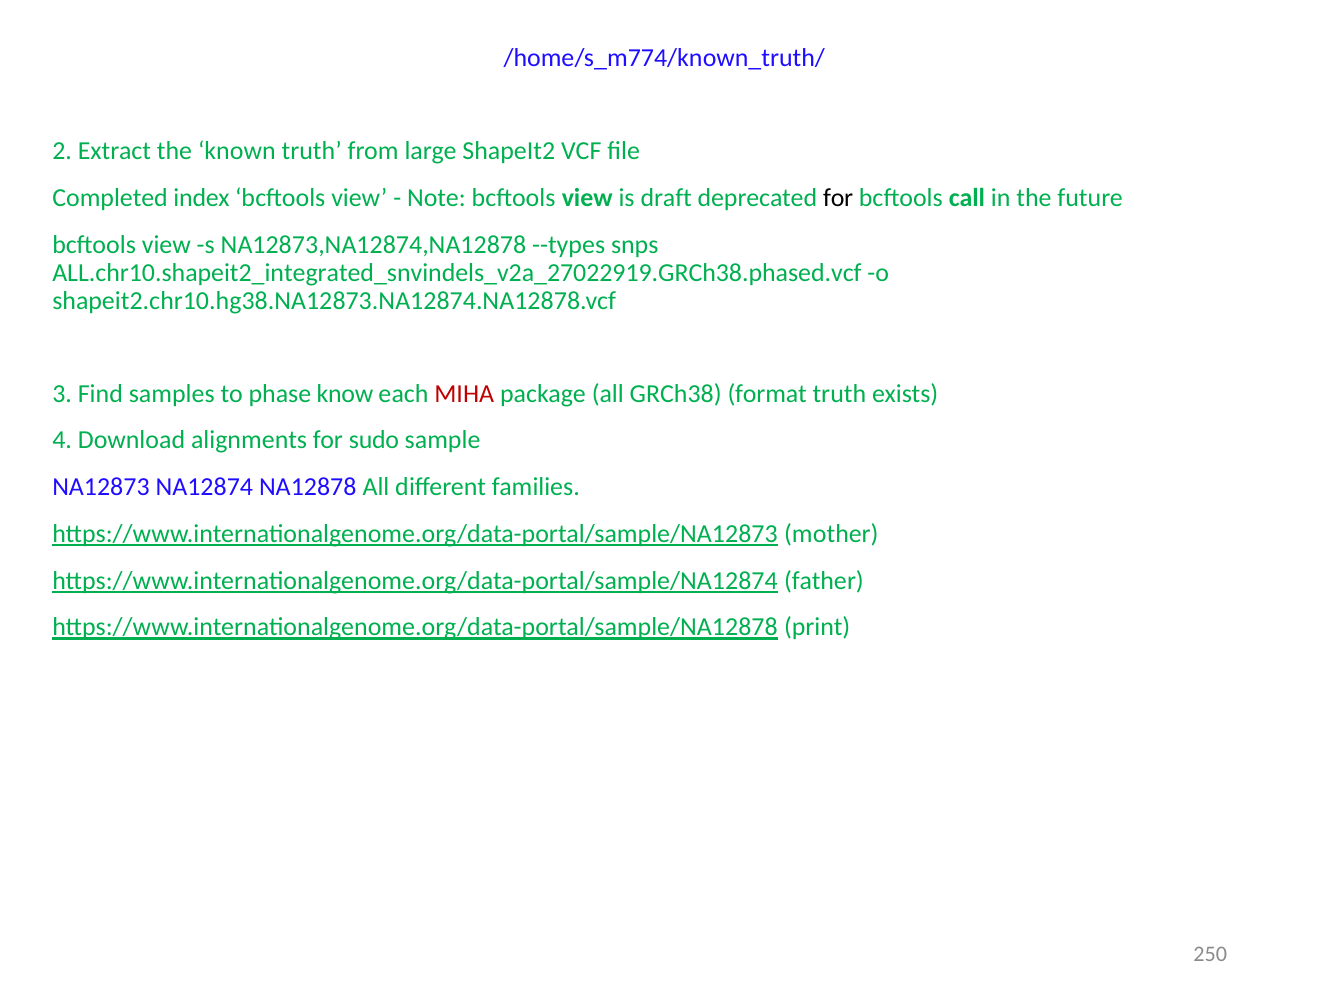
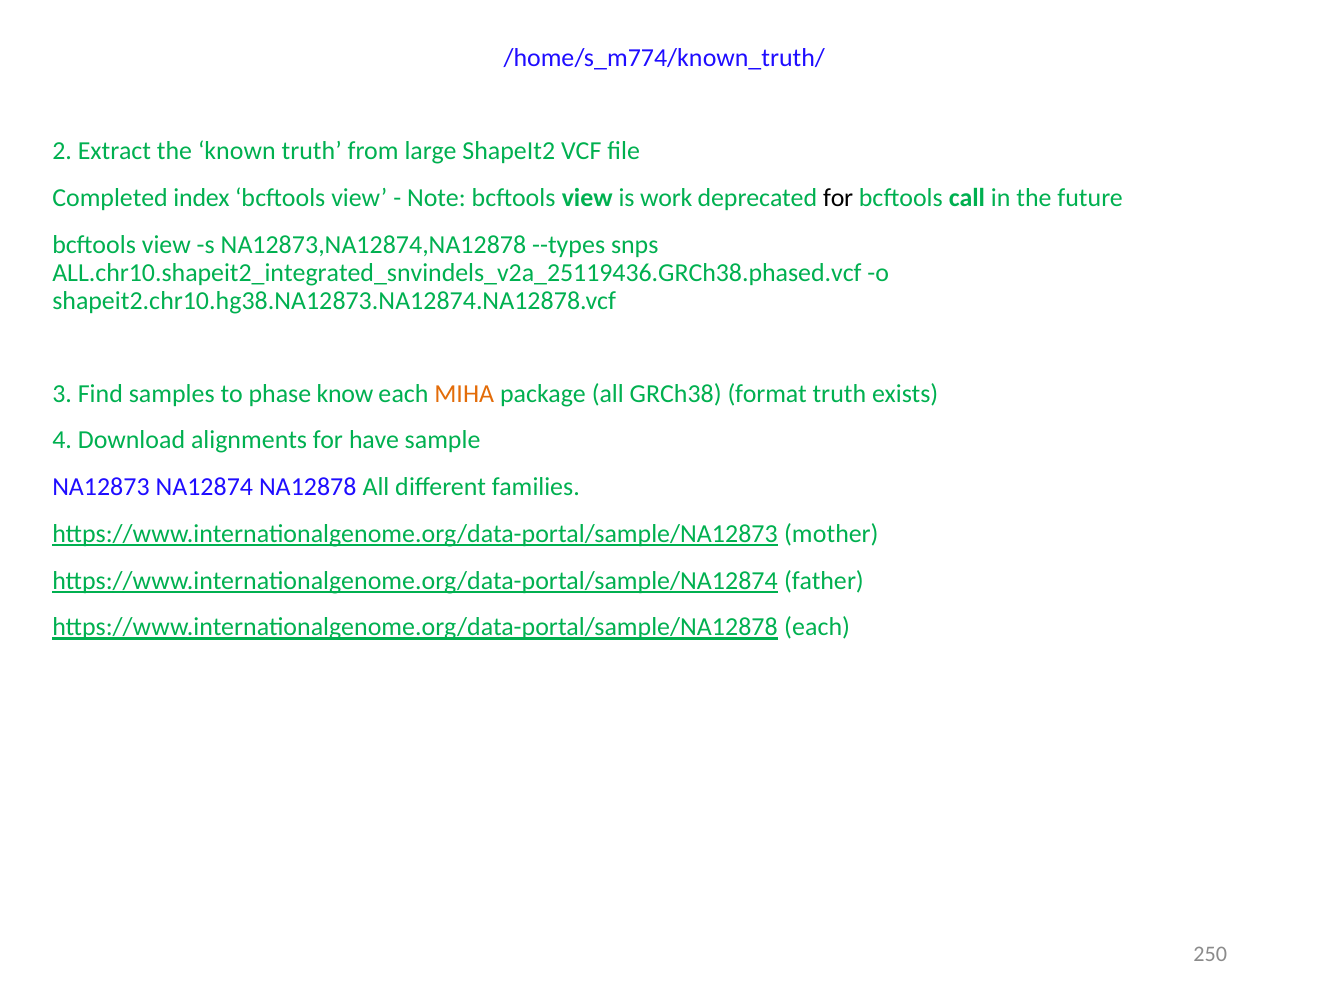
draft: draft -> work
ALL.chr10.shapeit2_integrated_snvindels_v2a_27022919.GRCh38.phased.vcf: ALL.chr10.shapeit2_integrated_snvindels_v2a_27022919.GRCh38.phased.vcf -> ALL.chr10.shapeit2_integrated_snvindels_v2a_25119436.GRCh38.phased.vcf
MIHA colour: red -> orange
sudo: sudo -> have
https://www.internationalgenome.org/data-portal/sample/NA12878 print: print -> each
